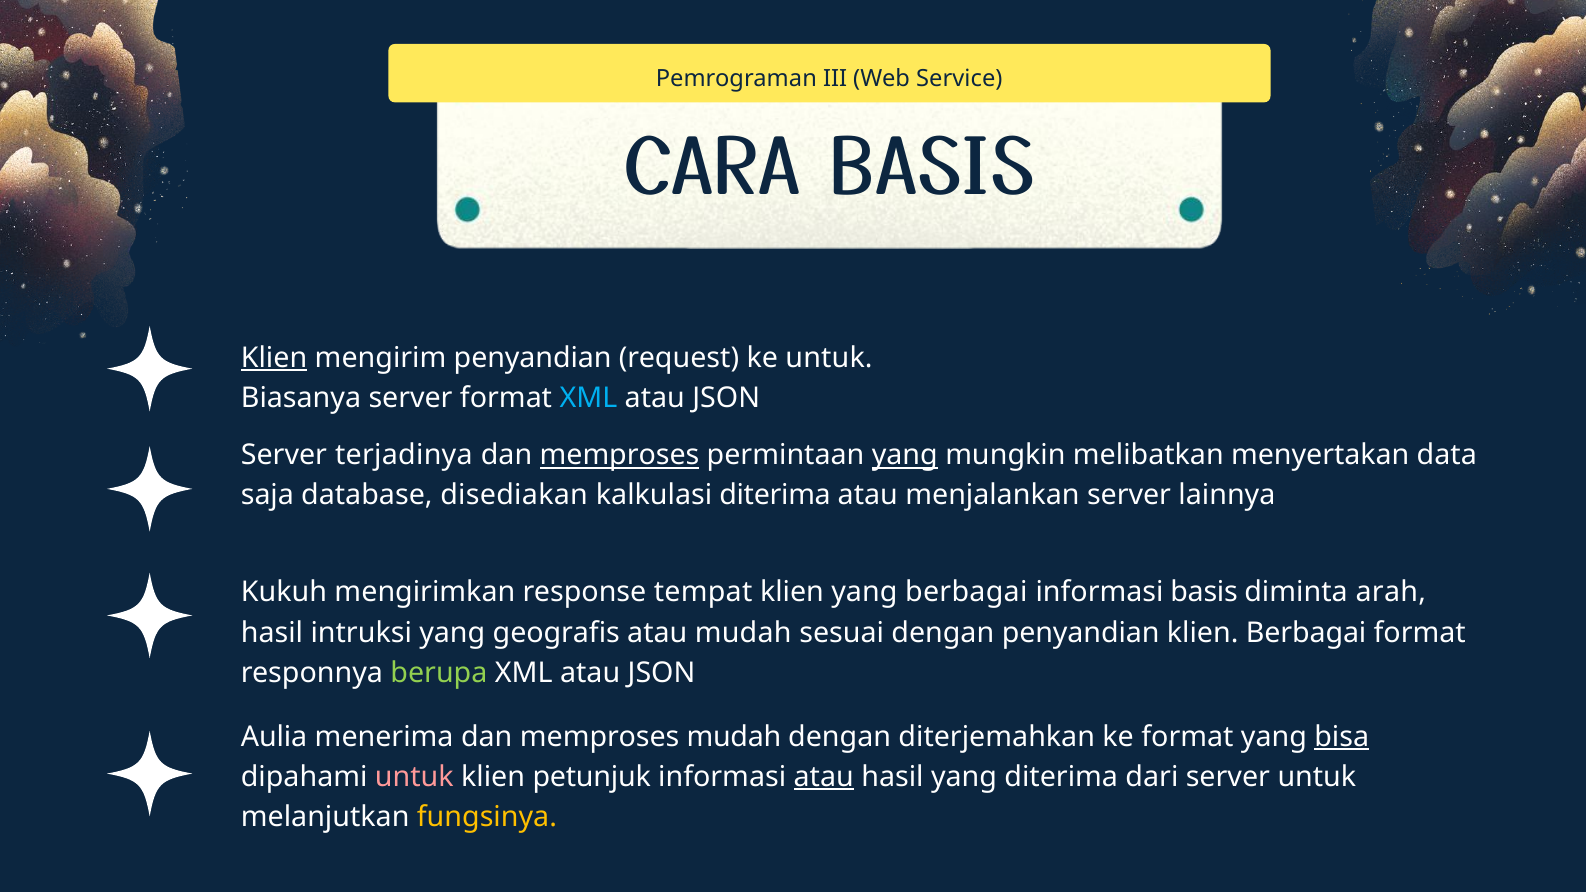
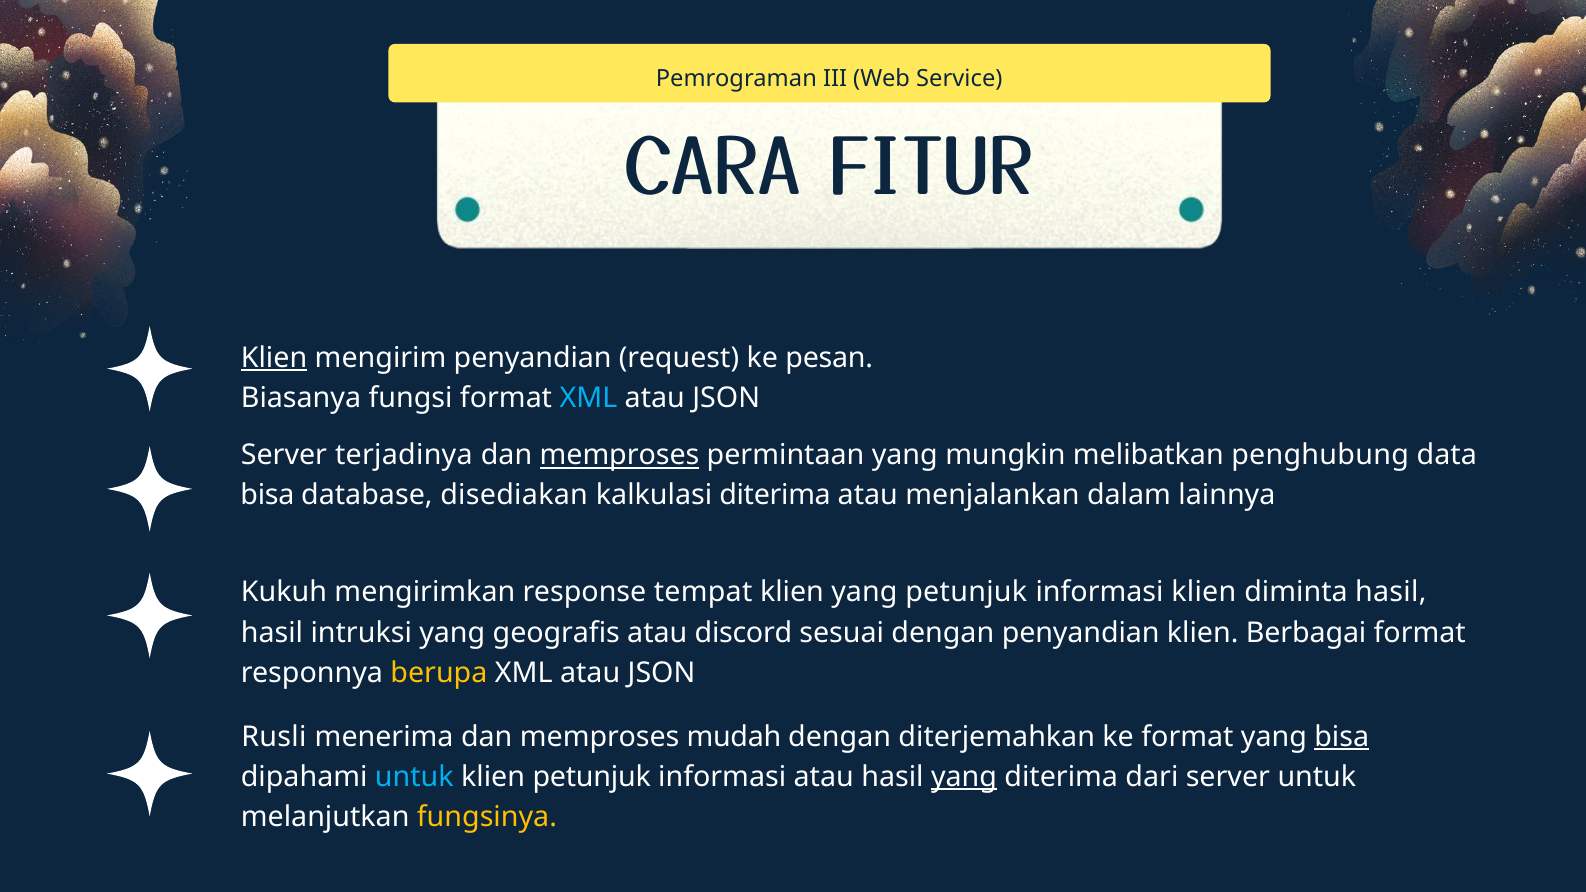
CARA BASIS: BASIS -> FITUR
ke untuk: untuk -> pesan
Biasanya server: server -> fungsi
yang at (905, 455) underline: present -> none
menyertakan: menyertakan -> penghubung
saja at (267, 496): saja -> bisa
menjalankan server: server -> dalam
yang berbagai: berbagai -> petunjuk
informasi basis: basis -> klien
diminta arah: arah -> hasil
atau mudah: mudah -> discord
berupa colour: light green -> yellow
Aulia: Aulia -> Rusli
untuk at (414, 777) colour: pink -> light blue
atau at (824, 777) underline: present -> none
yang at (964, 777) underline: none -> present
